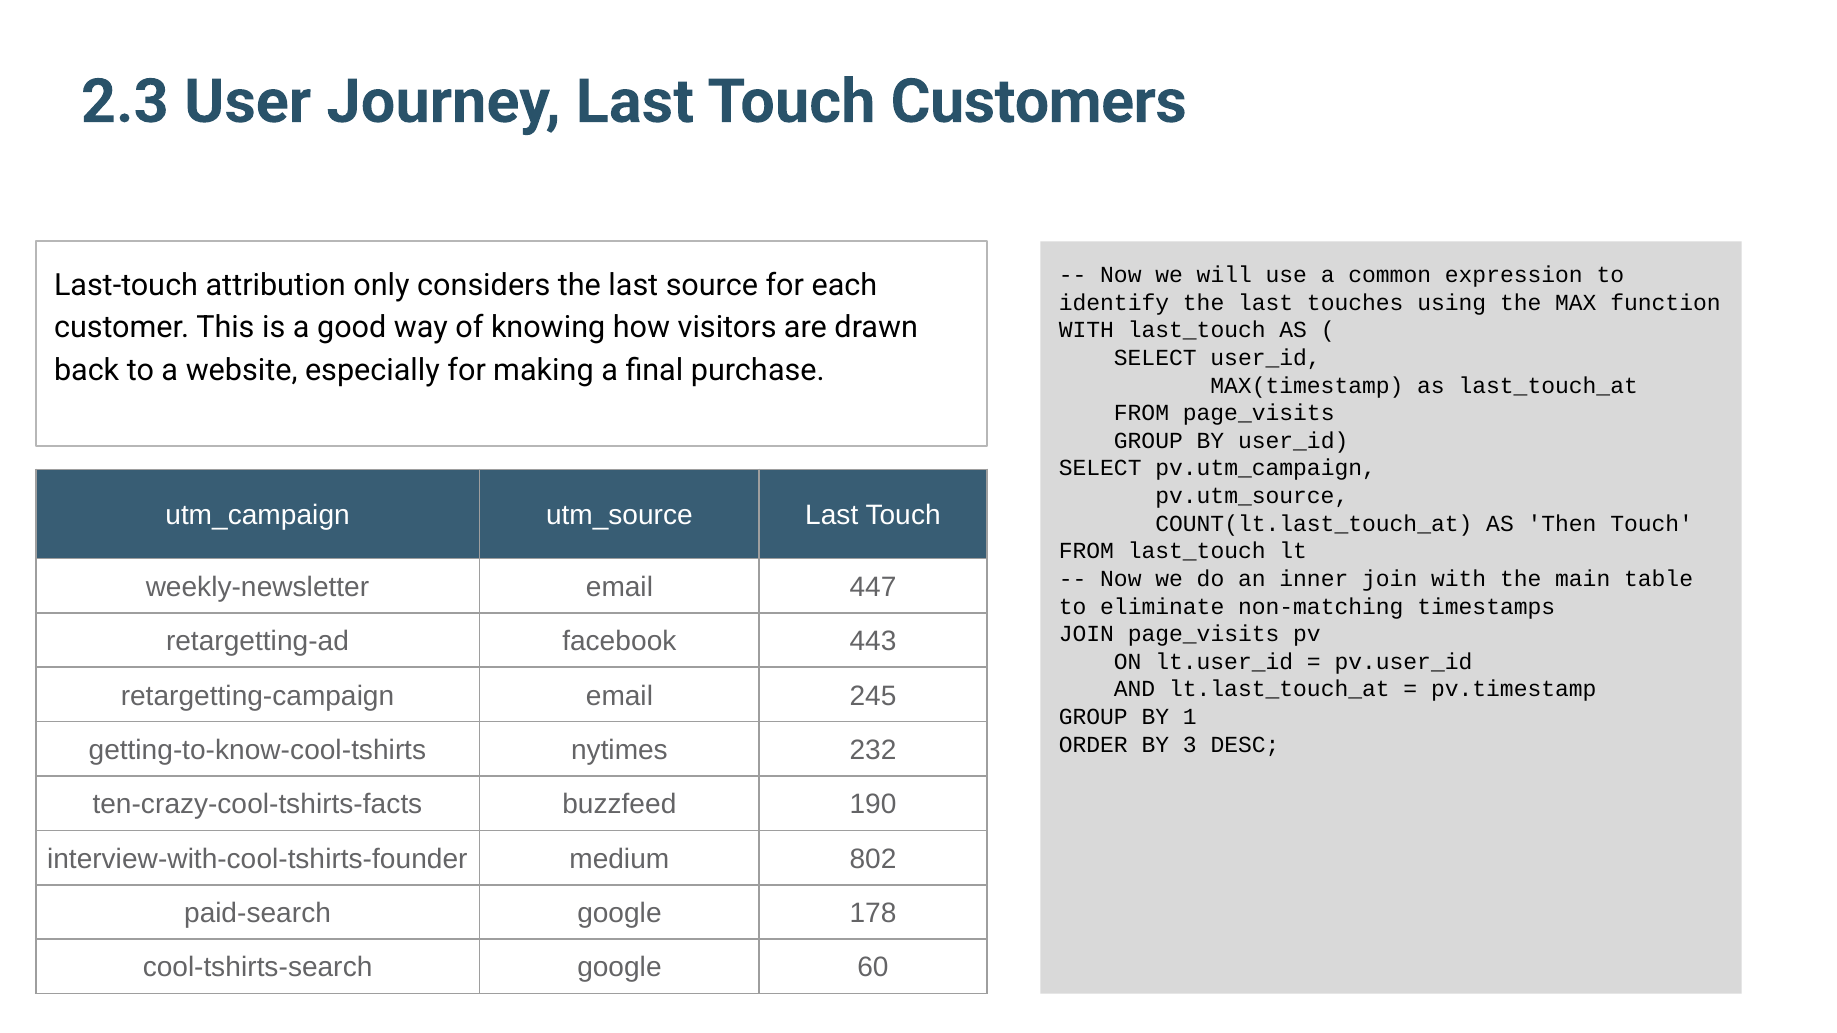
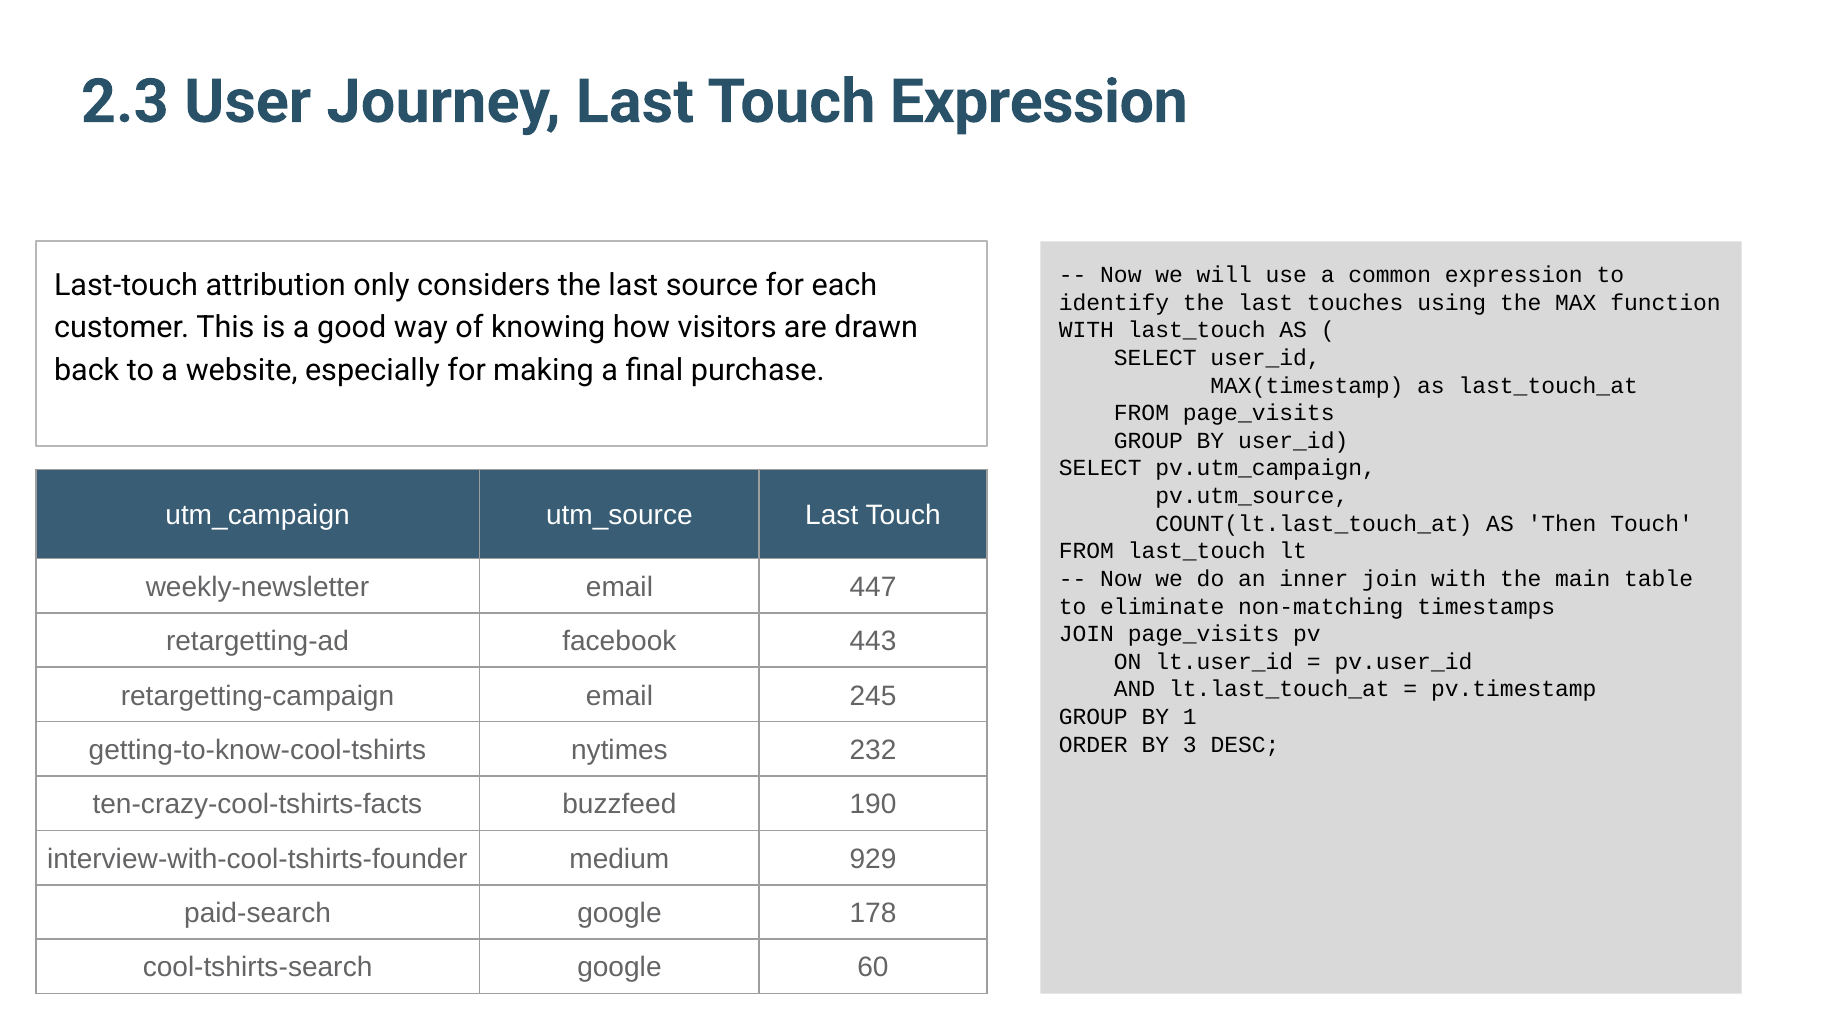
Touch Customers: Customers -> Expression
802: 802 -> 929
